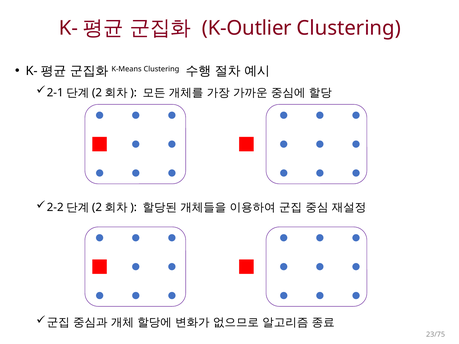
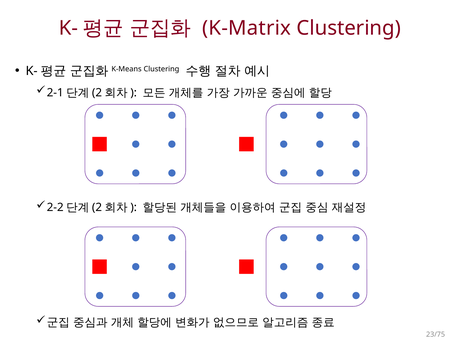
K-Outlier: K-Outlier -> K-Matrix
